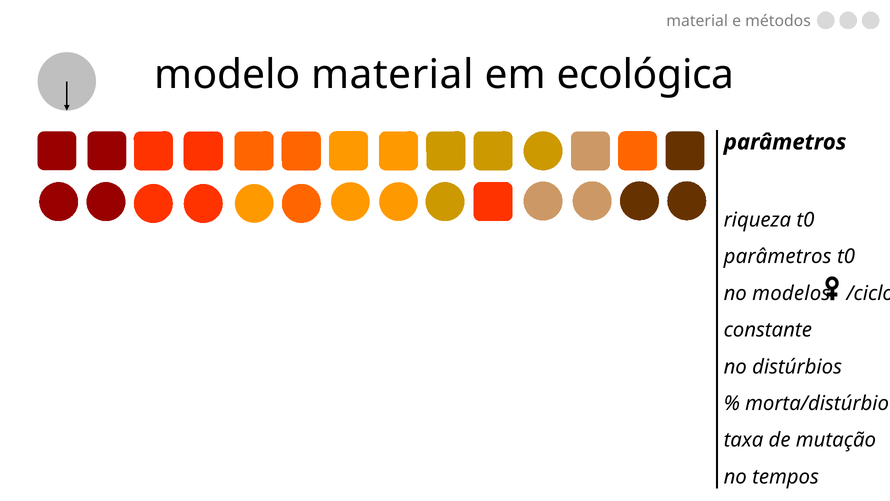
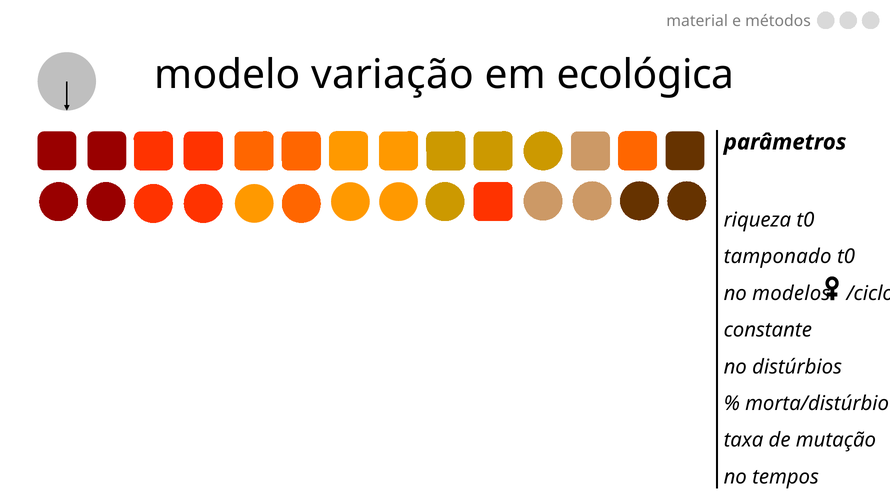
modelo material: material -> variação
parâmetros at (778, 256): parâmetros -> tamponado
